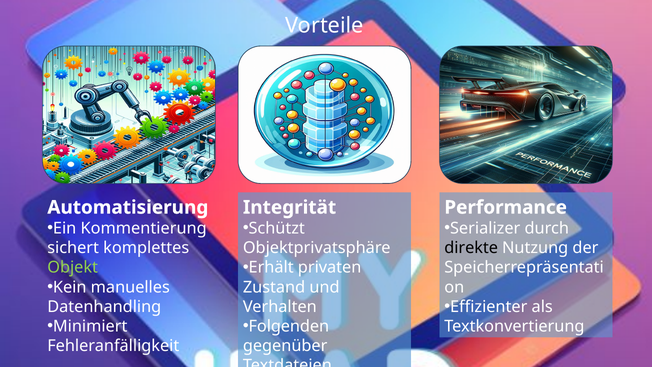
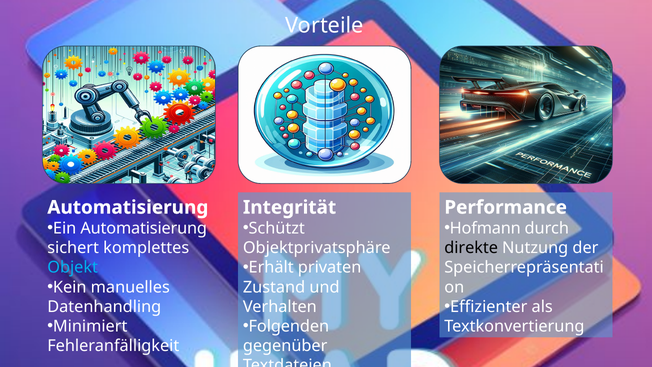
Ein Kommentierung: Kommentierung -> Automatisierung
Serializer: Serializer -> Hofmann
Objekt colour: light green -> light blue
